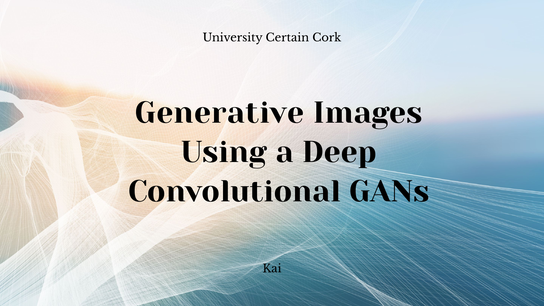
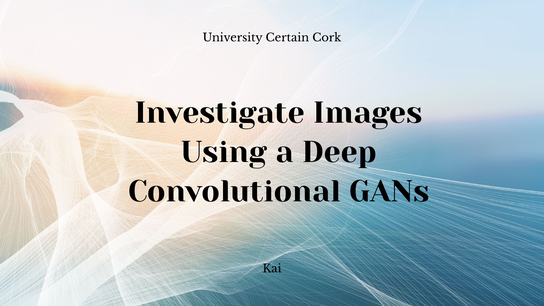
Generative: Generative -> Investigate
